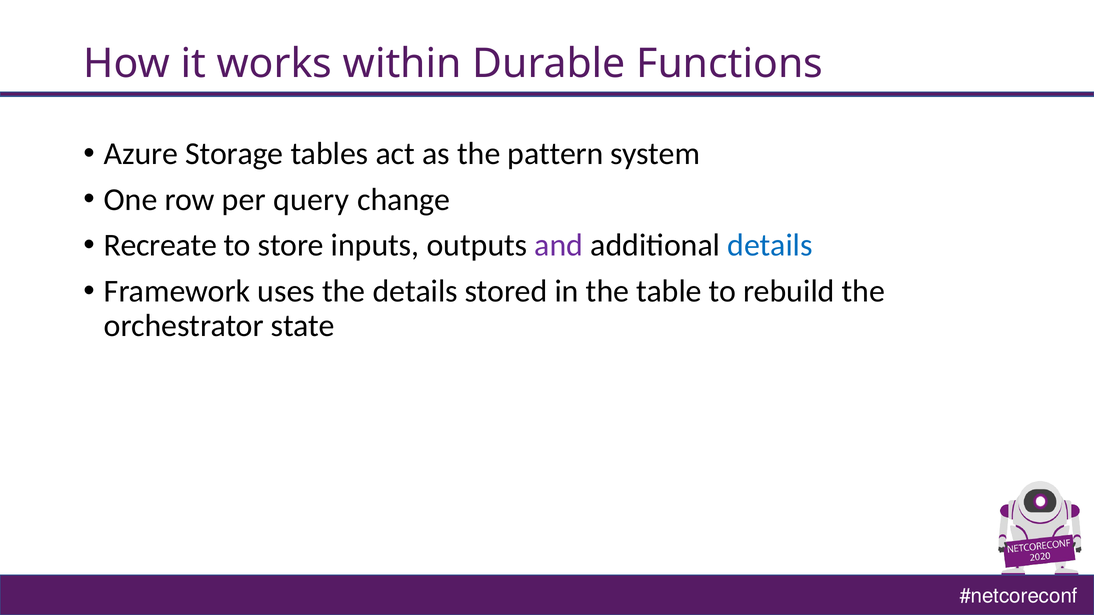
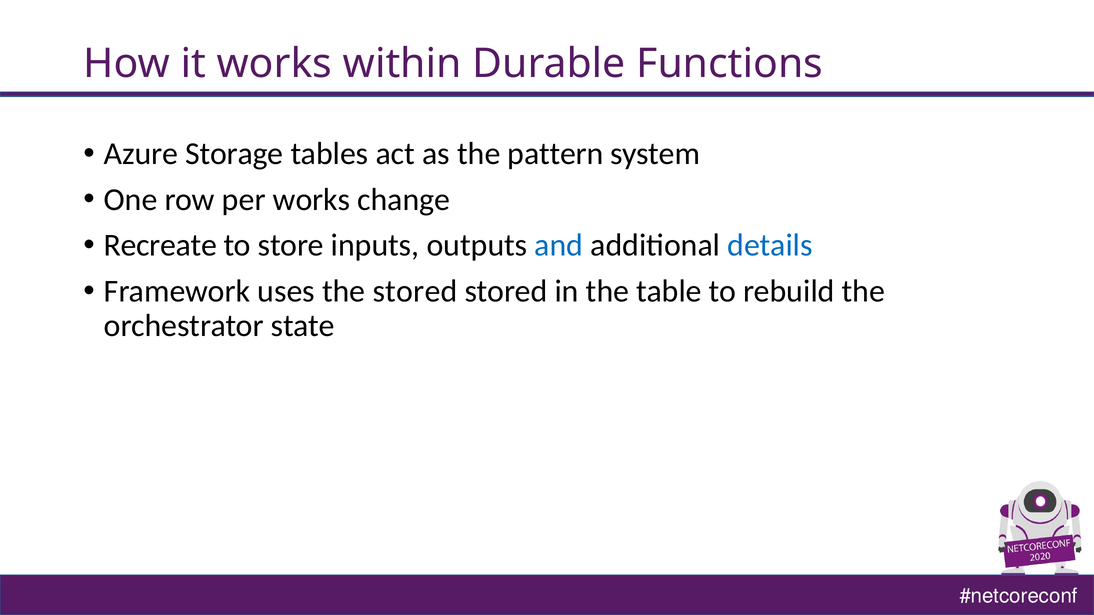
per query: query -> works
and colour: purple -> blue
the details: details -> stored
